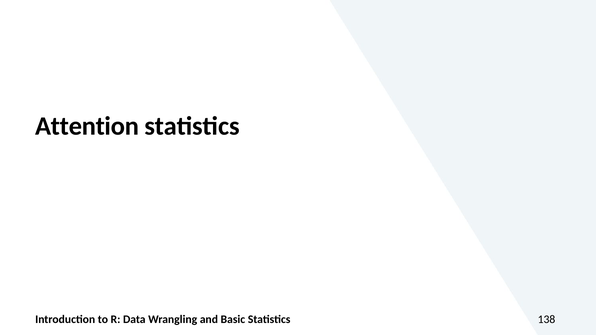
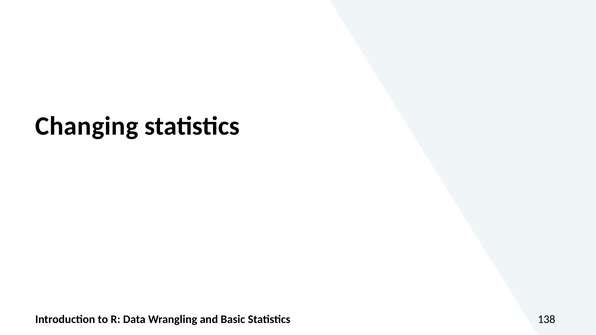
Attention: Attention -> Changing
